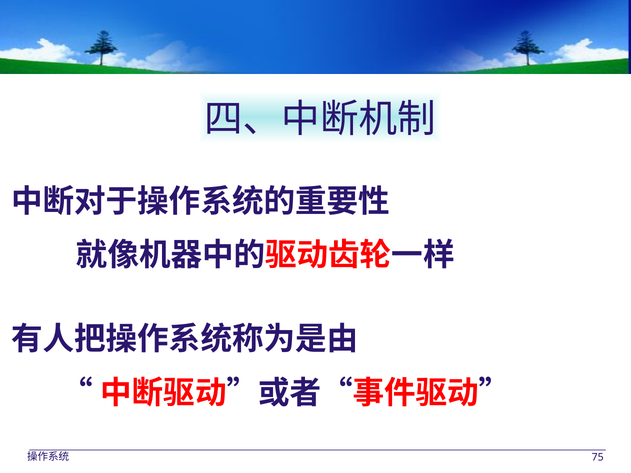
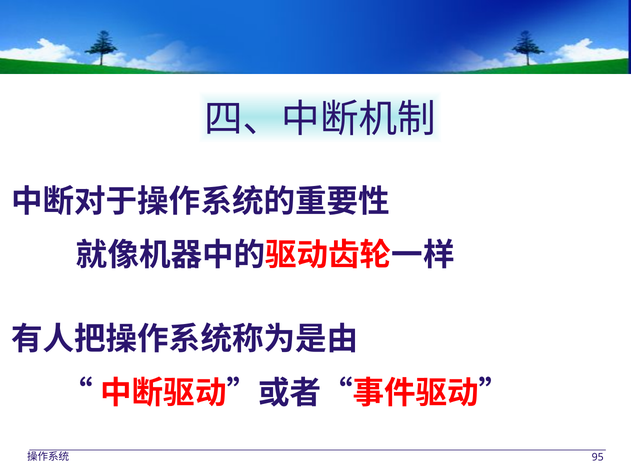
75: 75 -> 95
